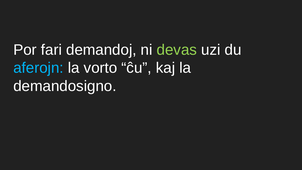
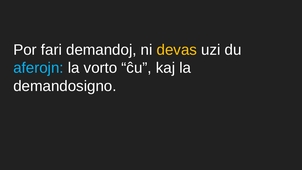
devas colour: light green -> yellow
